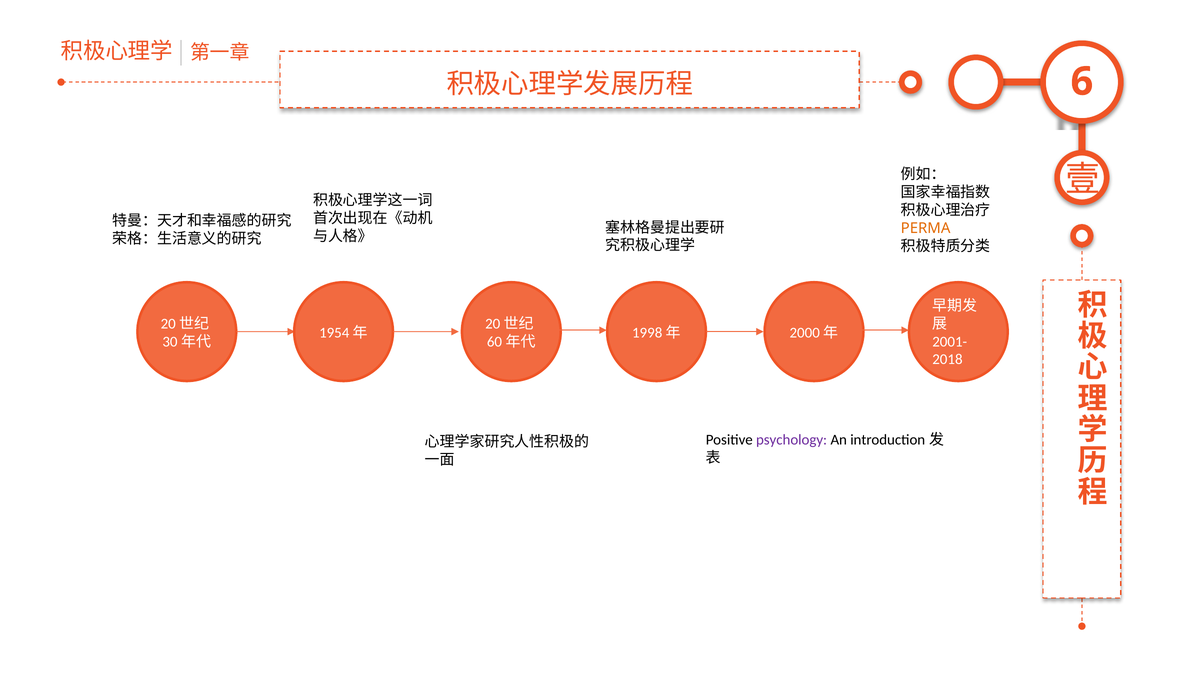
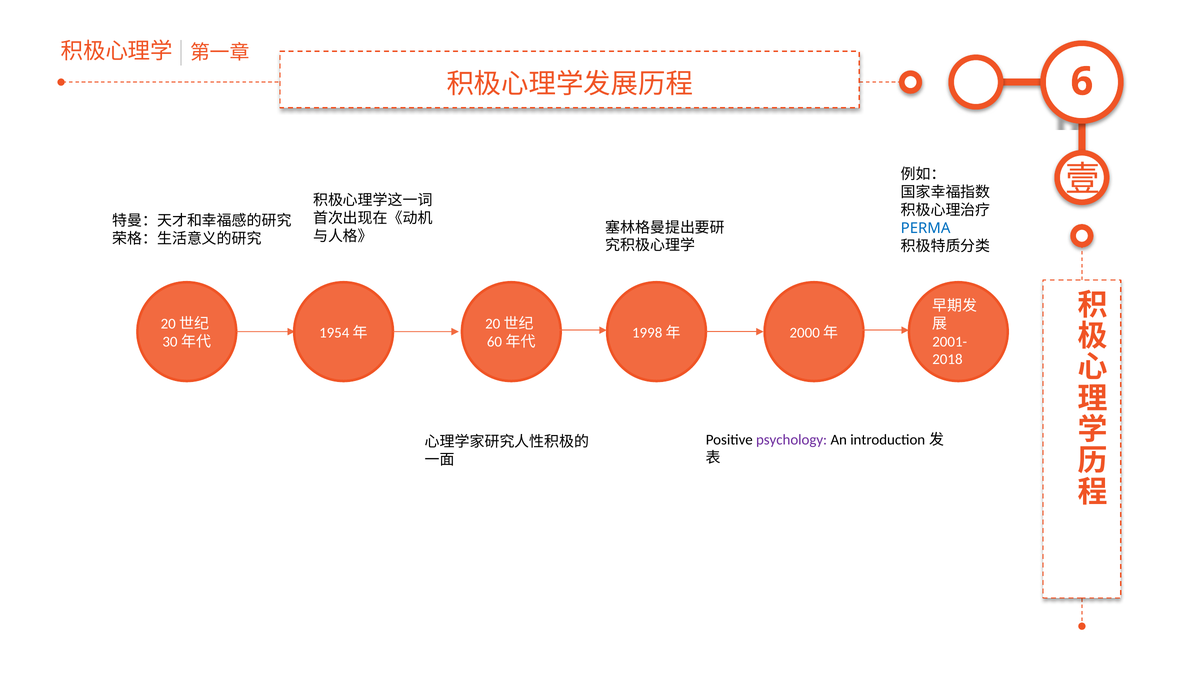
PERMA colour: orange -> blue
